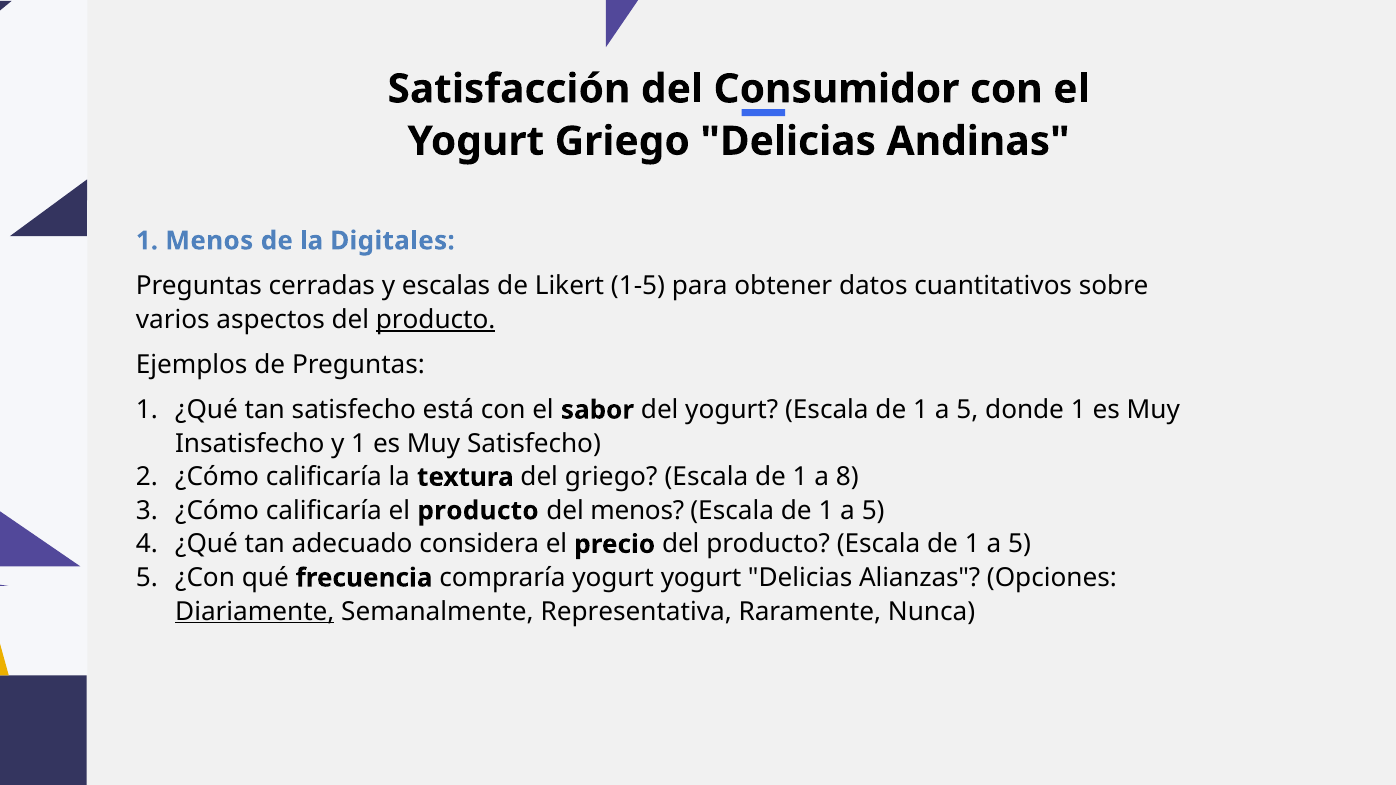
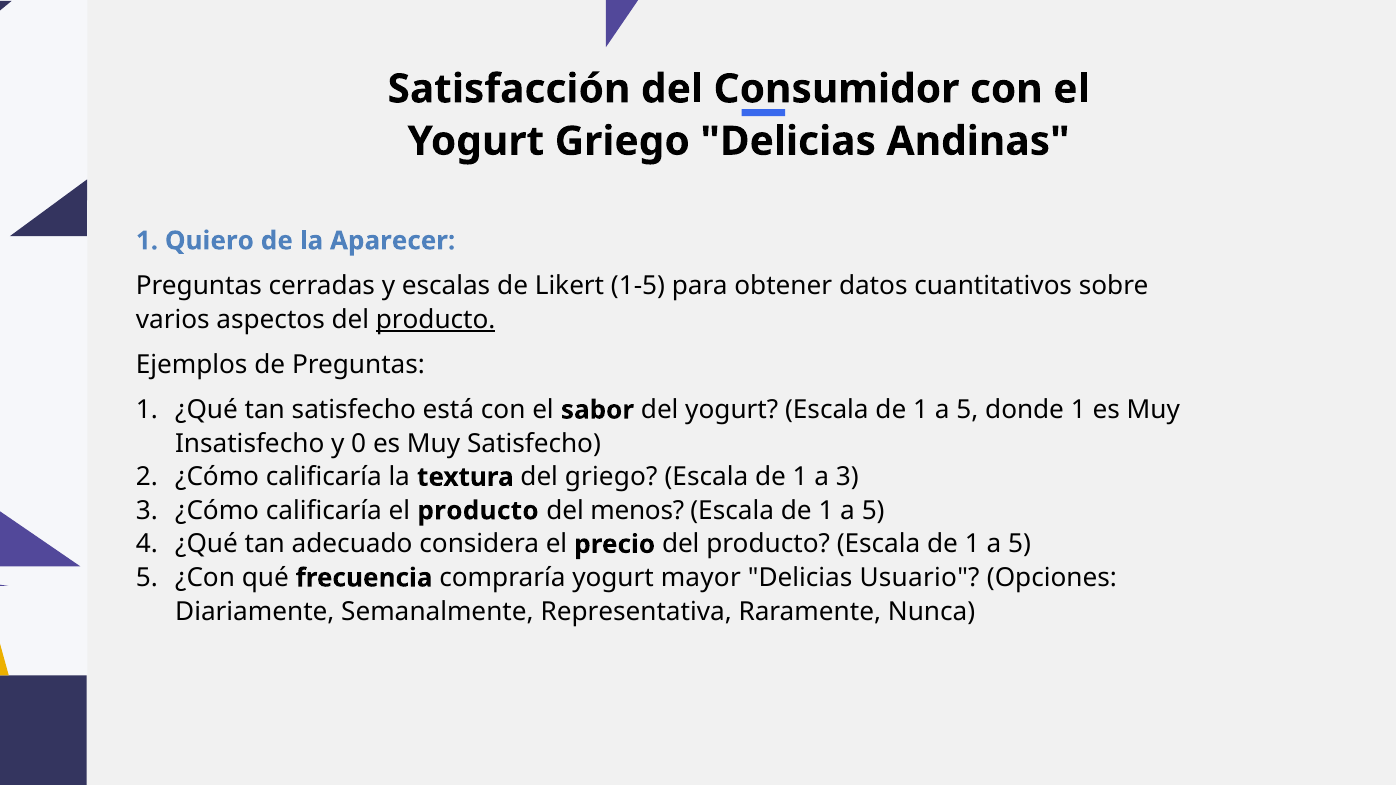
1 Menos: Menos -> Quiero
Digitales: Digitales -> Aparecer
y 1: 1 -> 0
a 8: 8 -> 3
yogurt yogurt: yogurt -> mayor
Alianzas: Alianzas -> Usuario
Diariamente underline: present -> none
